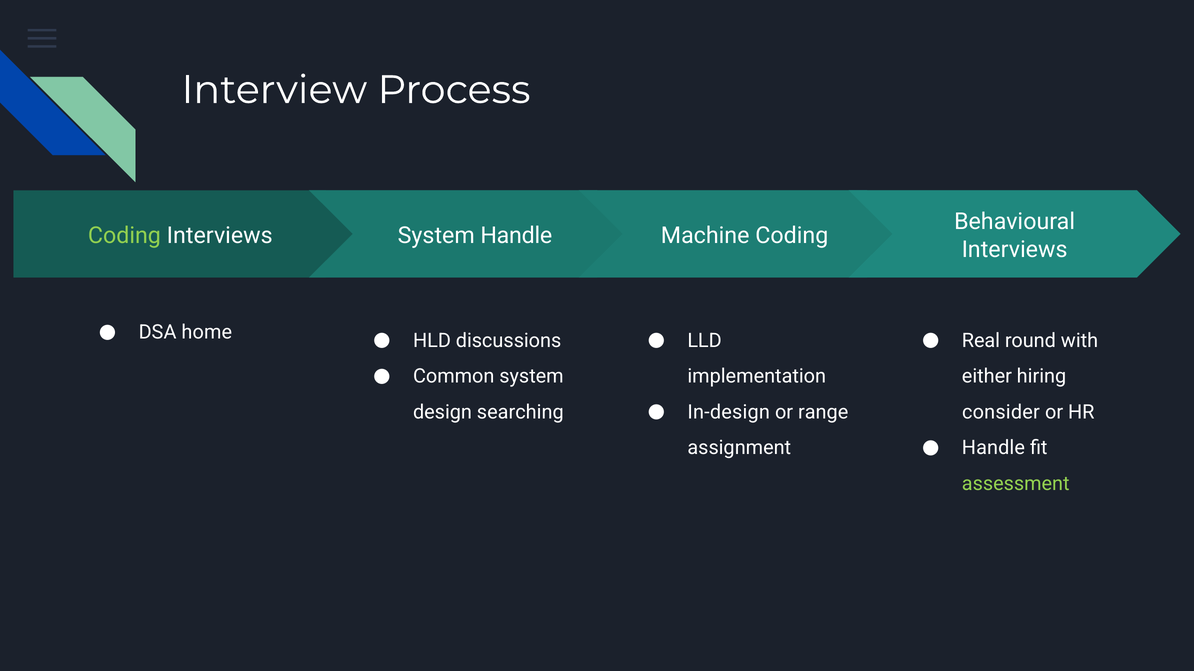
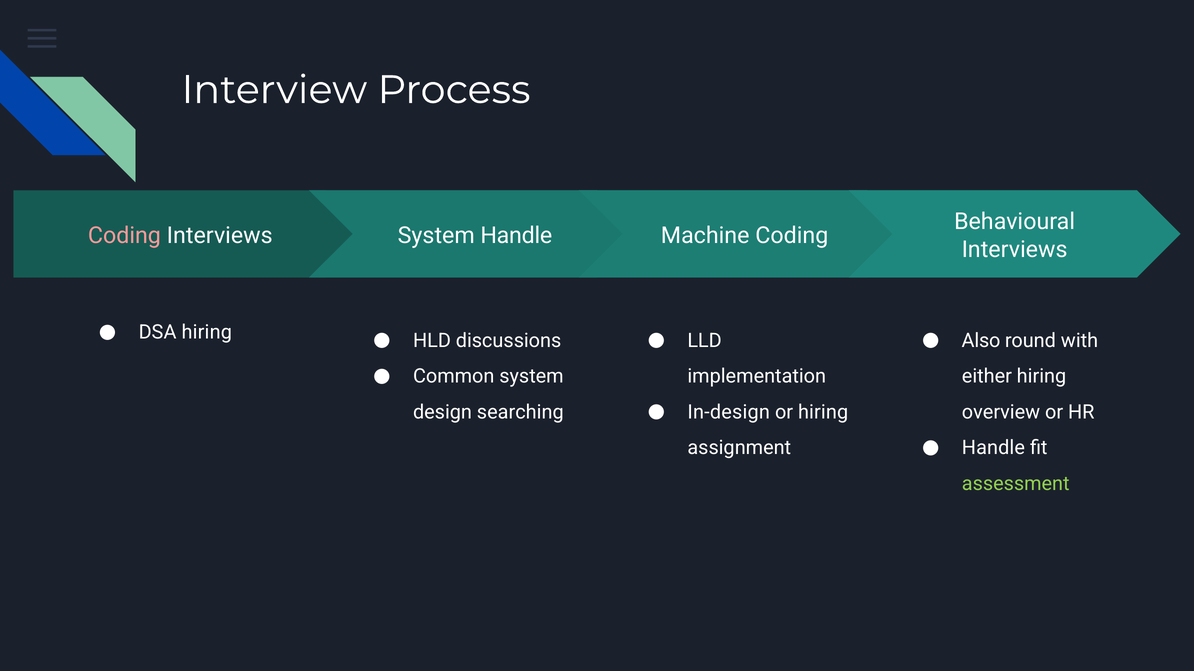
Coding at (124, 236) colour: light green -> pink
DSA home: home -> hiring
Real: Real -> Also
or range: range -> hiring
consider: consider -> overview
